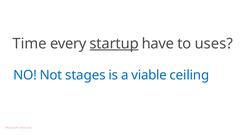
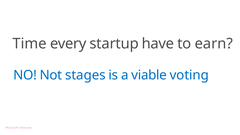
startup underline: present -> none
uses: uses -> earn
ceiling: ceiling -> voting
